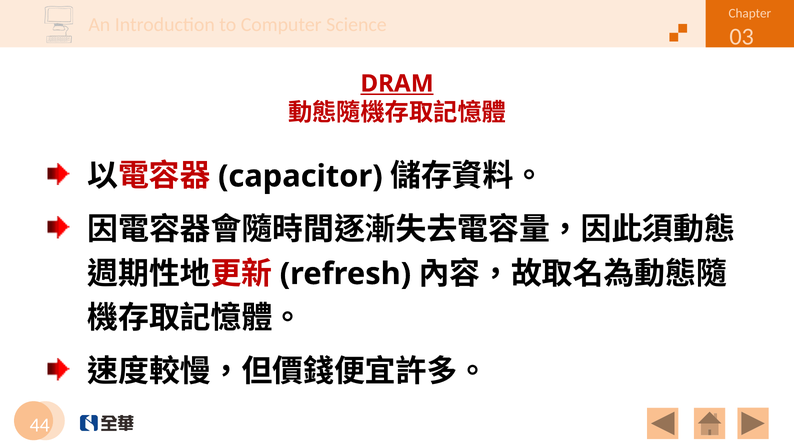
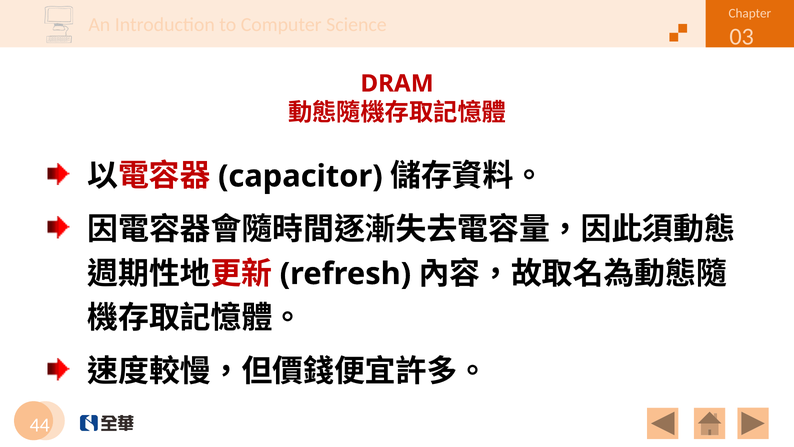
DRAM underline: present -> none
